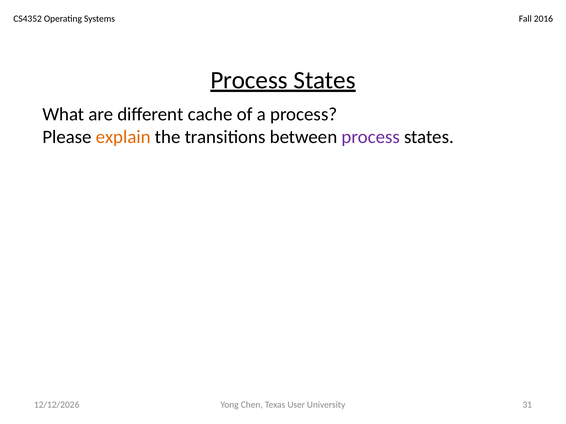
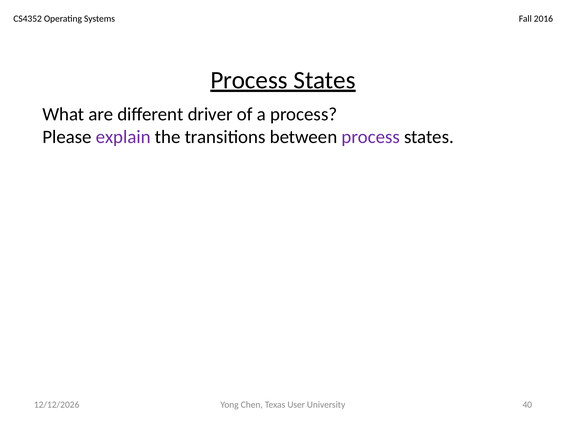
cache: cache -> driver
explain colour: orange -> purple
31: 31 -> 40
